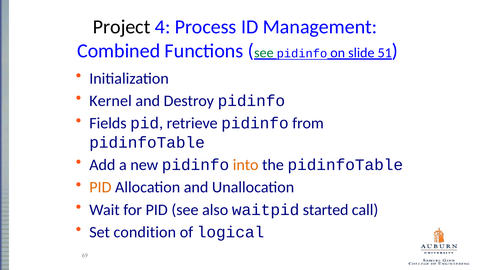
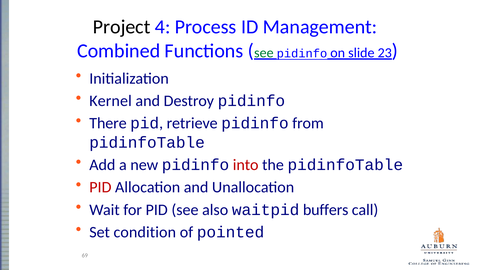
51: 51 -> 23
Fields: Fields -> There
into colour: orange -> red
PID at (100, 188) colour: orange -> red
started: started -> buffers
logical: logical -> pointed
